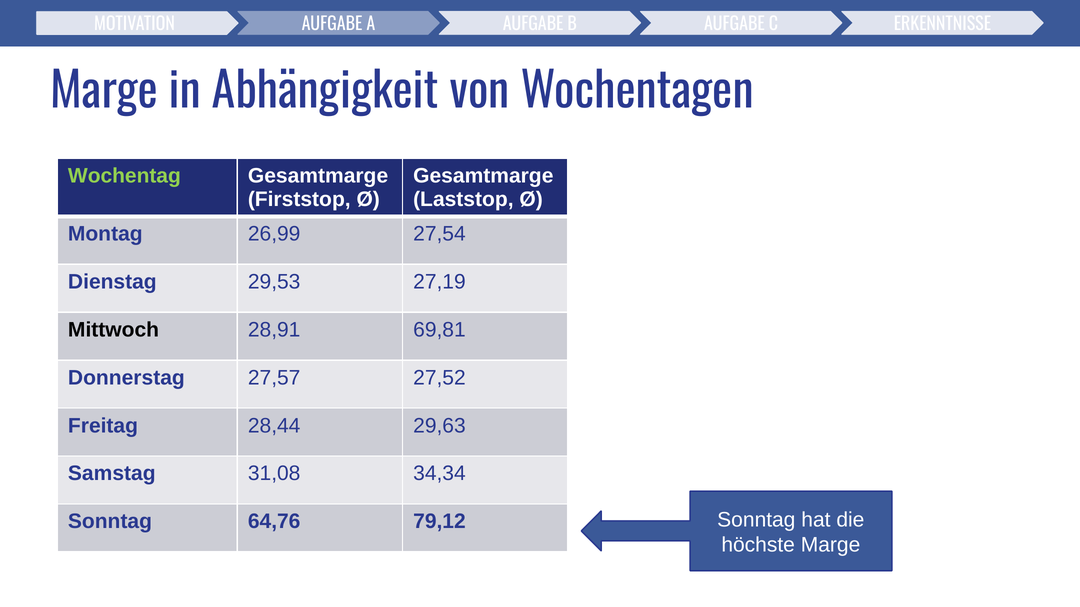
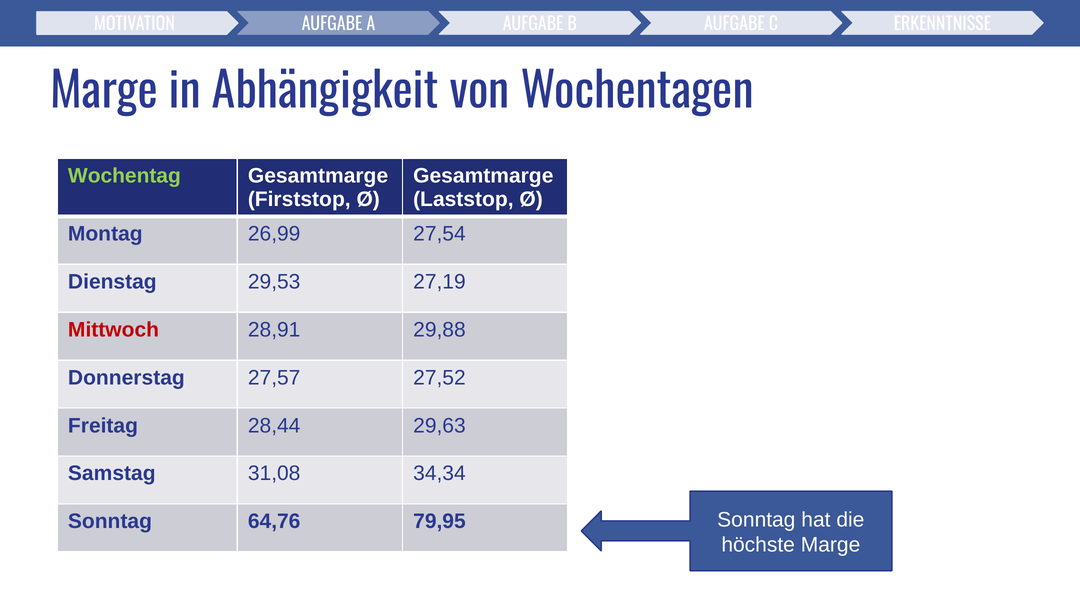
Mittwoch colour: black -> red
69,81: 69,81 -> 29,88
79,12: 79,12 -> 79,95
